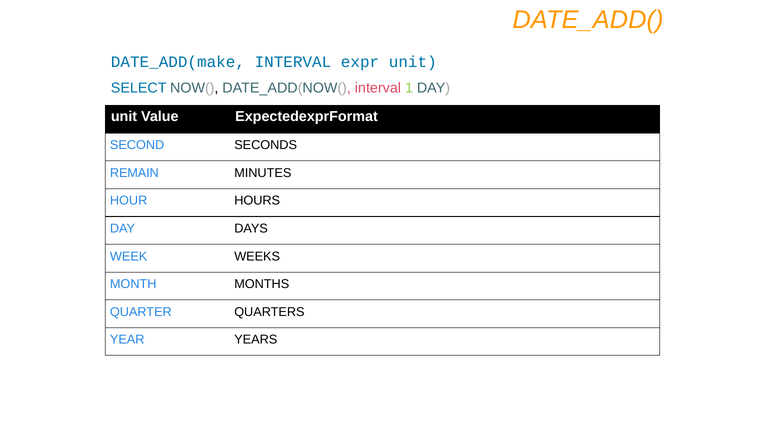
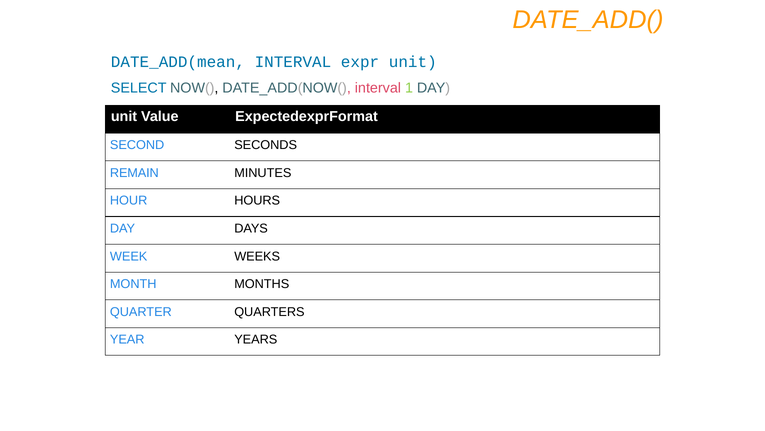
DATE_ADD(make: DATE_ADD(make -> DATE_ADD(mean
